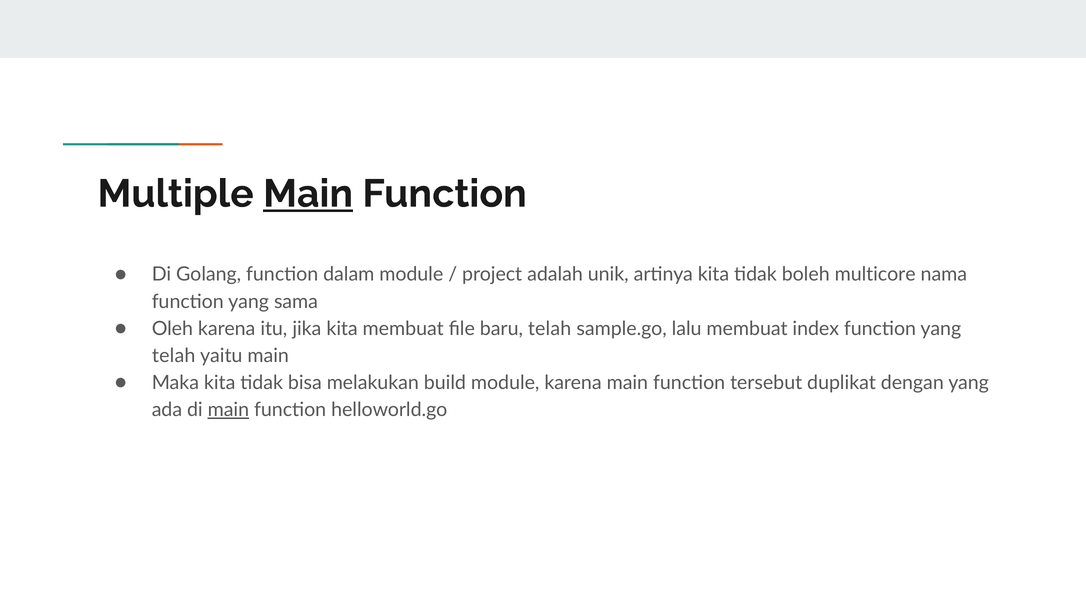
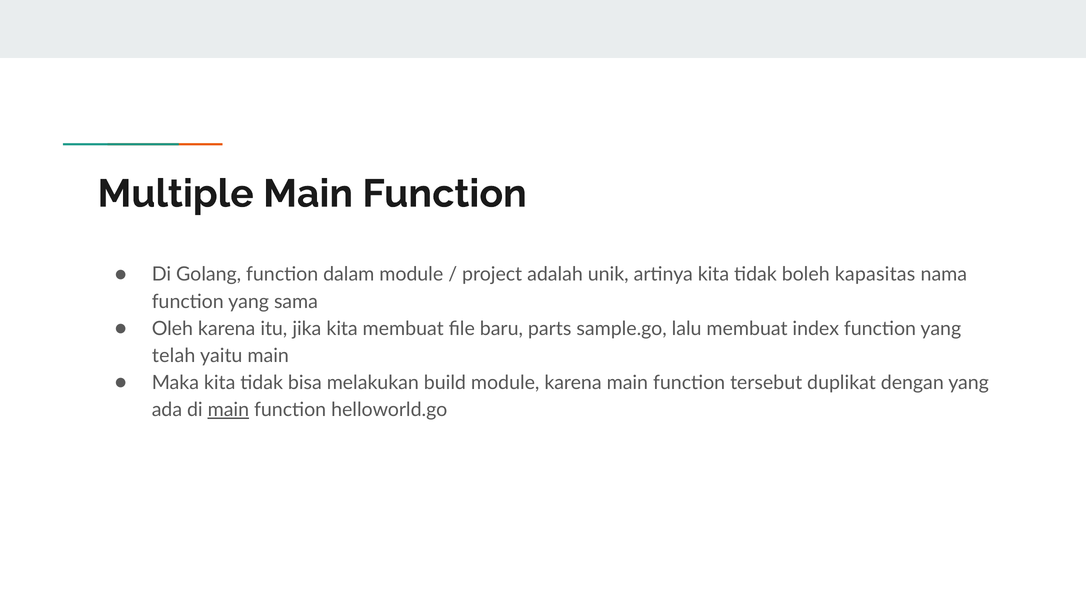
Main at (308, 194) underline: present -> none
multicore: multicore -> kapasitas
baru telah: telah -> parts
